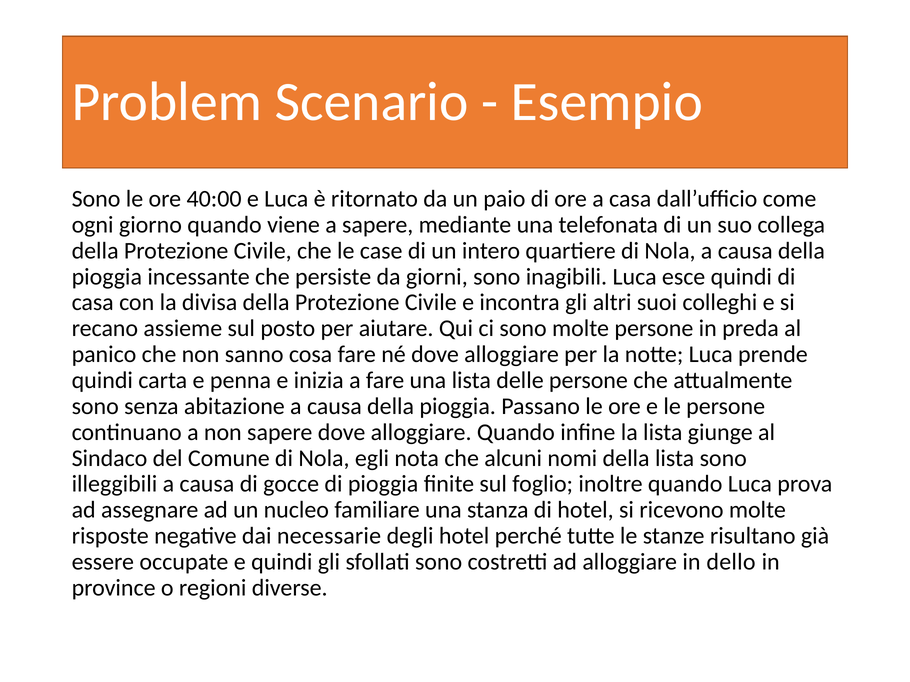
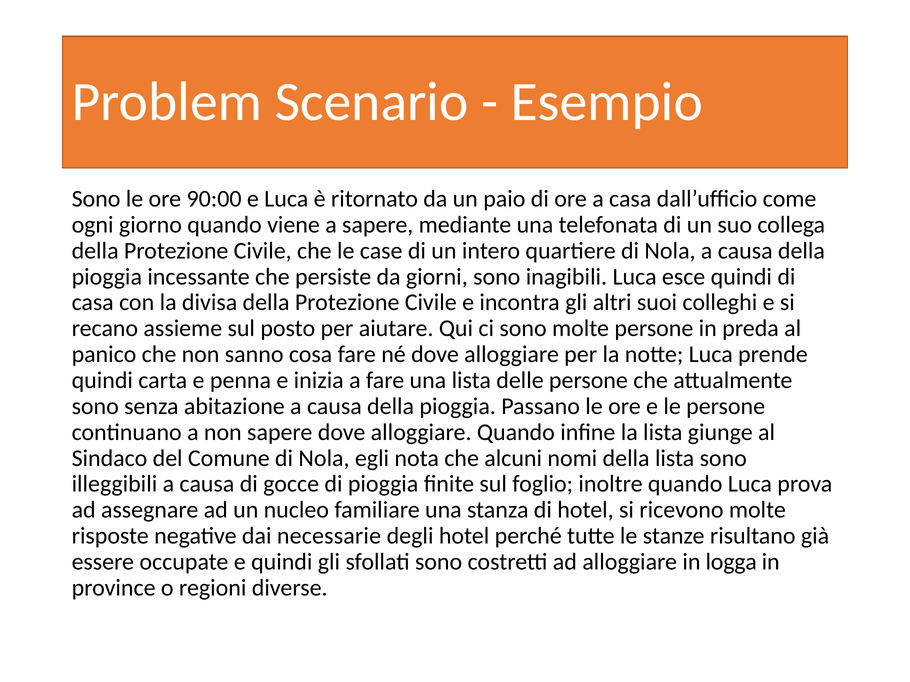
40:00: 40:00 -> 90:00
dello: dello -> logga
